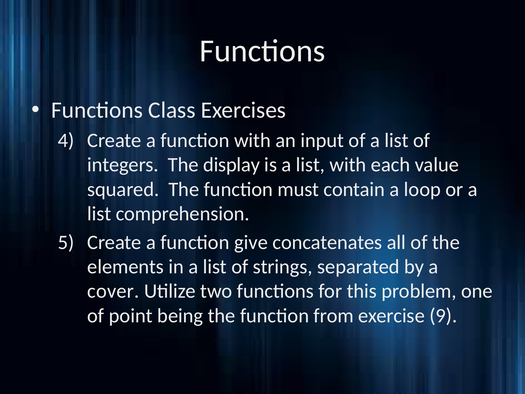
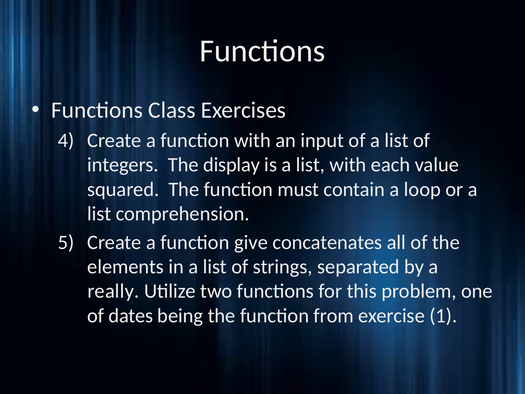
cover: cover -> really
point: point -> dates
9: 9 -> 1
